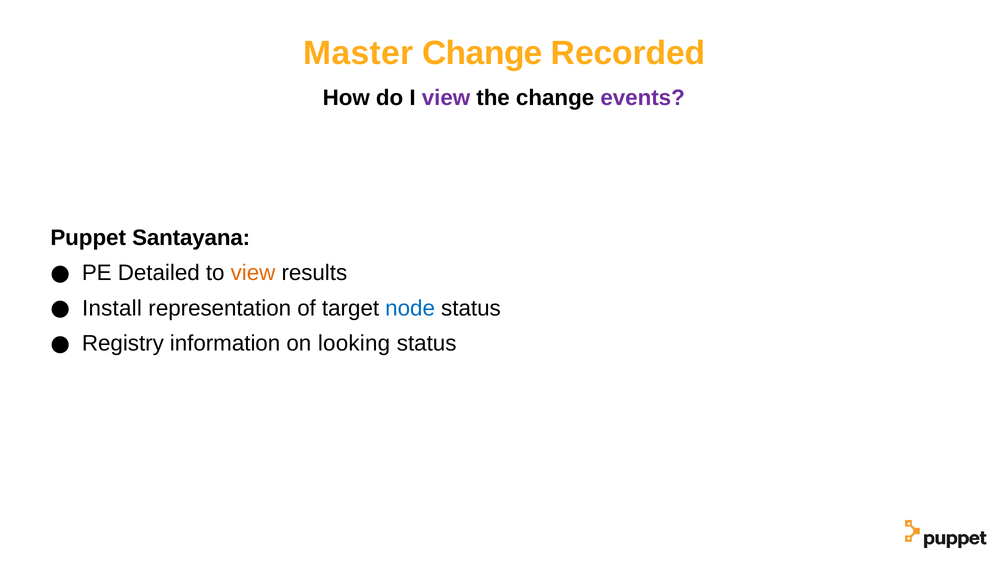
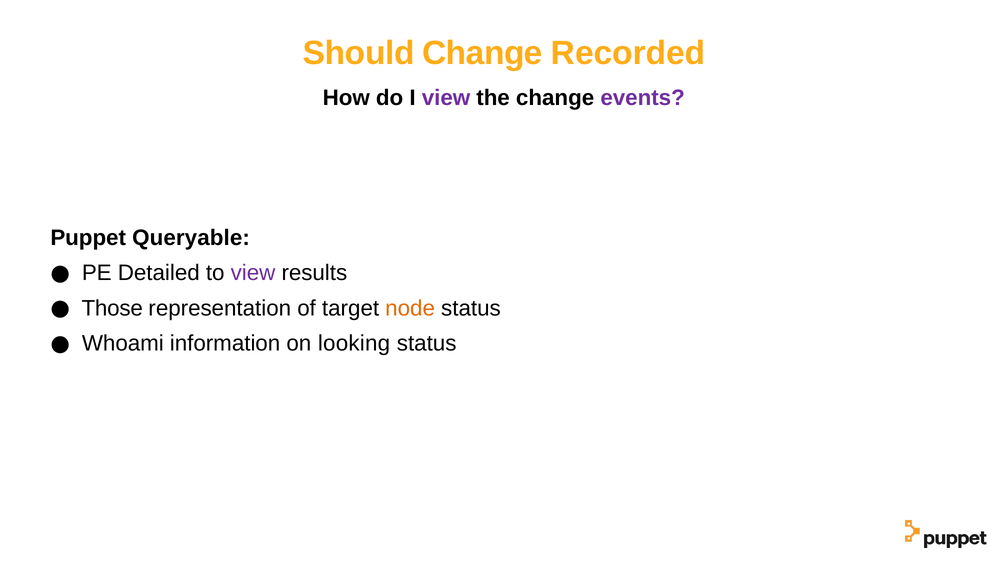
Master: Master -> Should
Santayana: Santayana -> Queryable
view at (253, 273) colour: orange -> purple
Install: Install -> Those
node colour: blue -> orange
Registry: Registry -> Whoami
